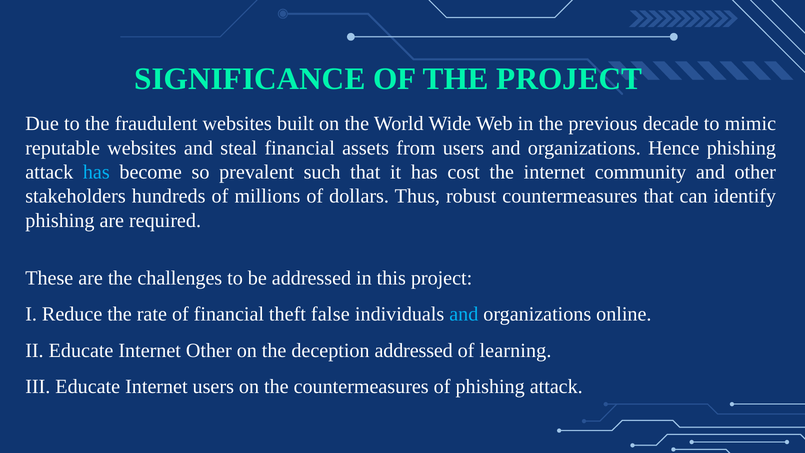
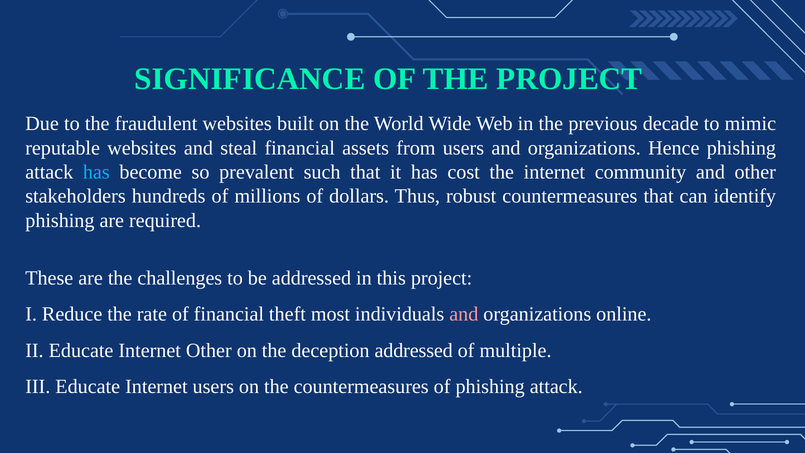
false: false -> most
and at (464, 314) colour: light blue -> pink
learning: learning -> multiple
